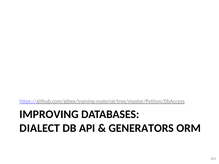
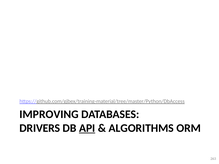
DIALECT: DIALECT -> DRIVERS
API underline: none -> present
GENERATORS: GENERATORS -> ALGORITHMS
